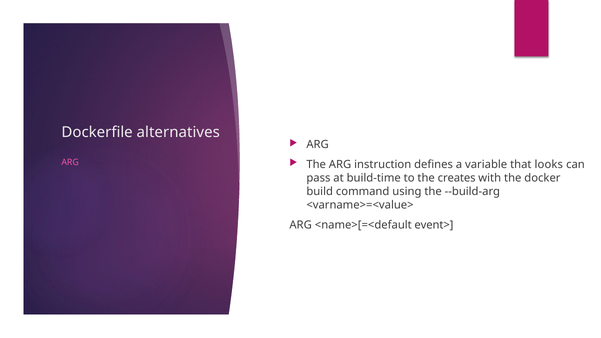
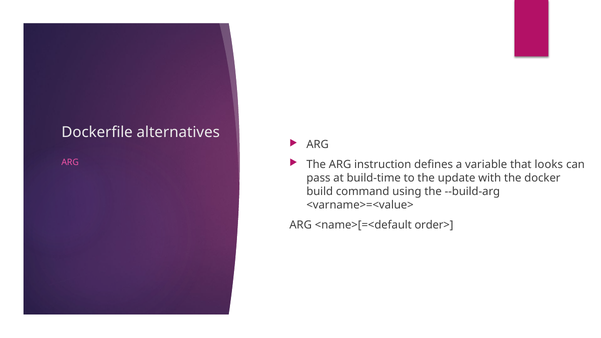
creates: creates -> update
event>: event> -> order>
